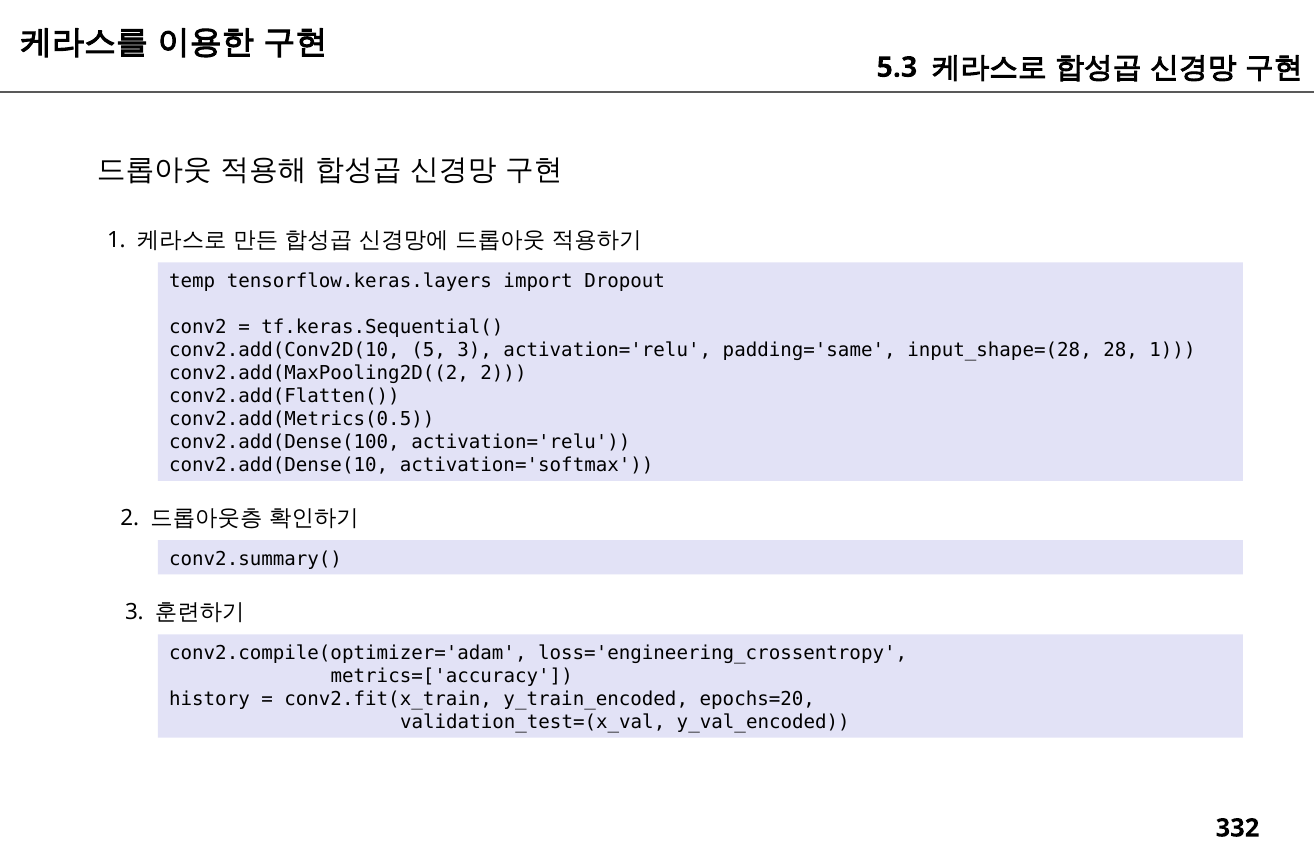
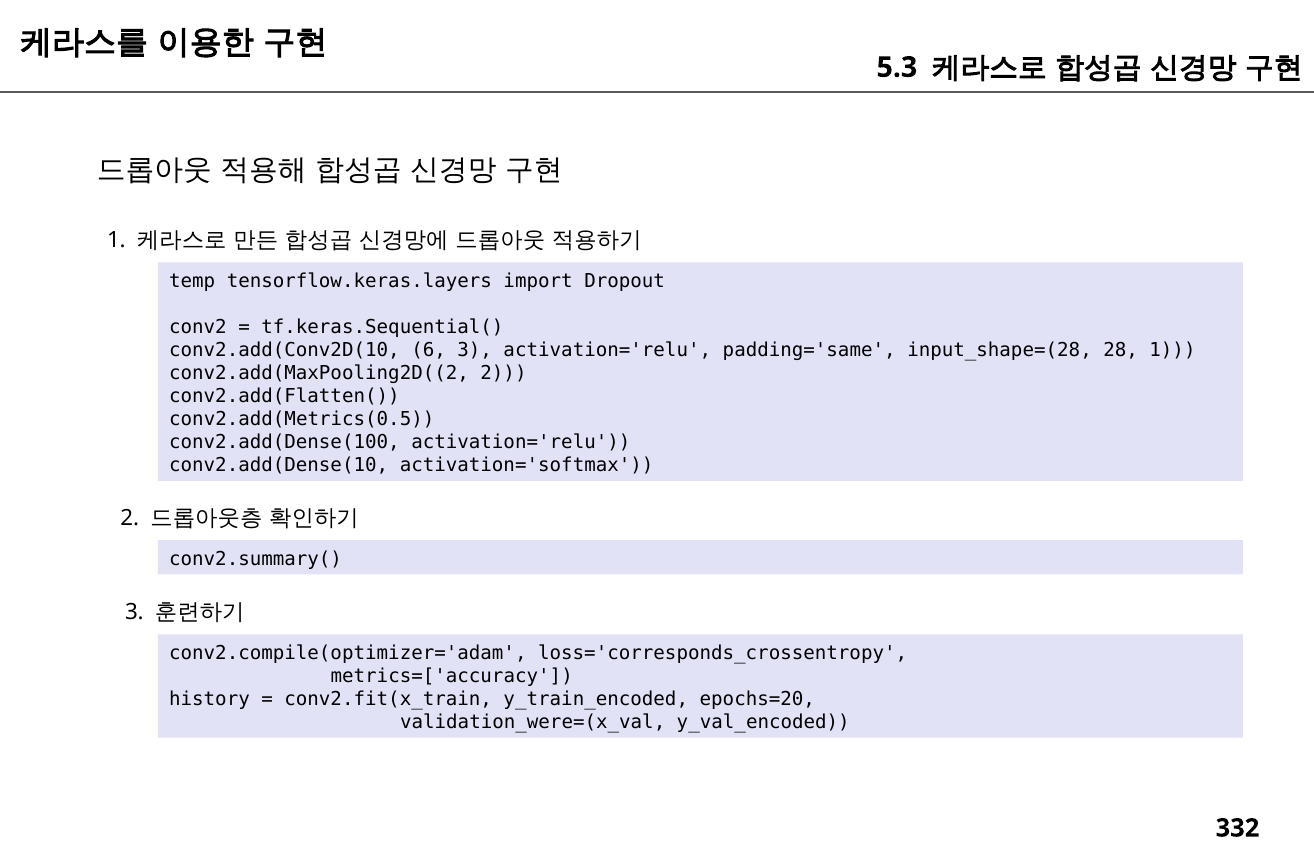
5: 5 -> 6
loss='engineering_crossentropy: loss='engineering_crossentropy -> loss='corresponds_crossentropy
validation_test=(x_val: validation_test=(x_val -> validation_were=(x_val
